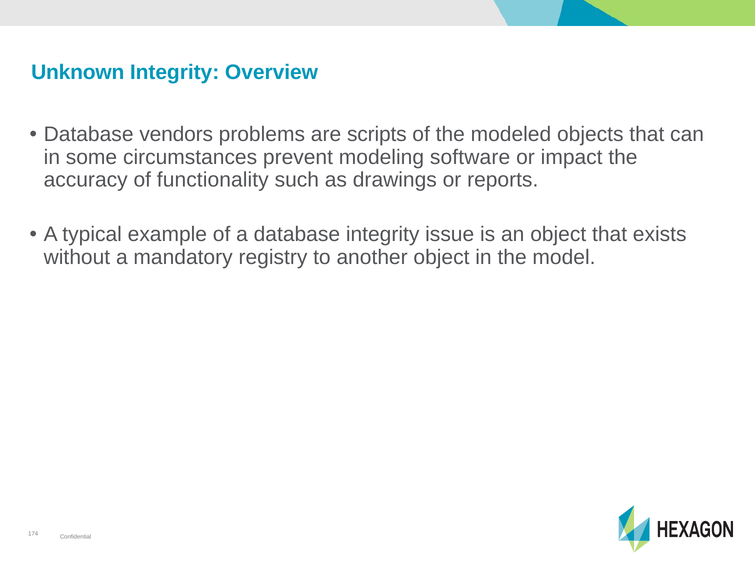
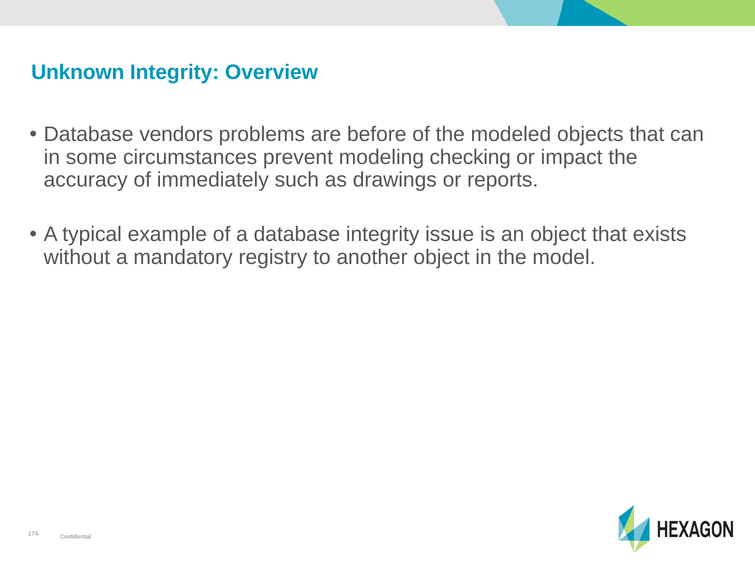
scripts: scripts -> before
software: software -> checking
functionality: functionality -> immediately
